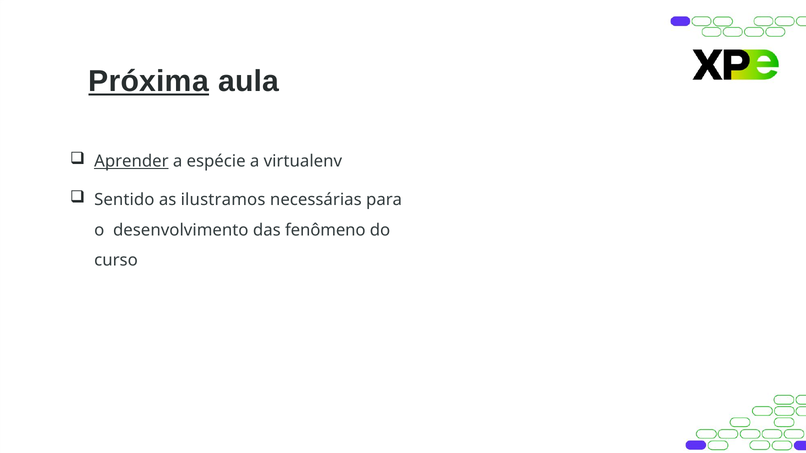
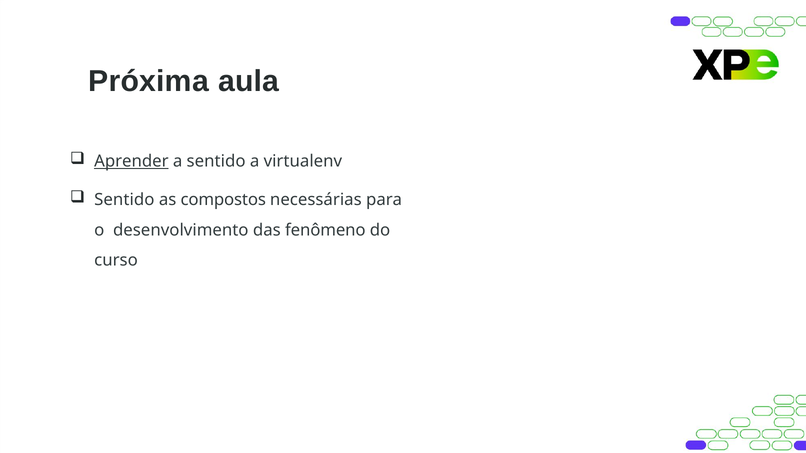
Próxima underline: present -> none
a espécie: espécie -> sentido
ilustramos: ilustramos -> compostos
